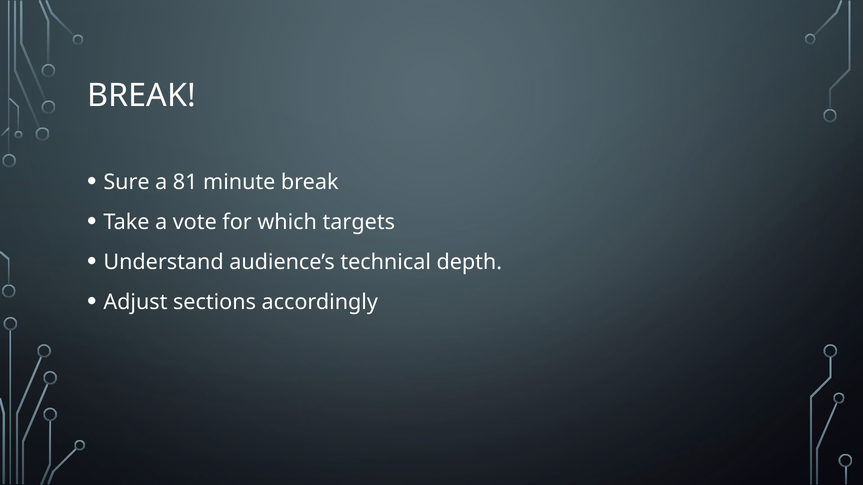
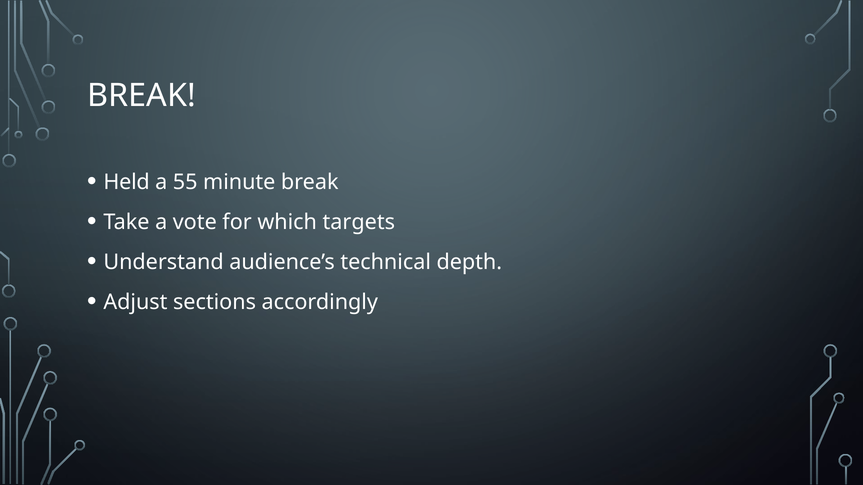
Sure: Sure -> Held
81: 81 -> 55
